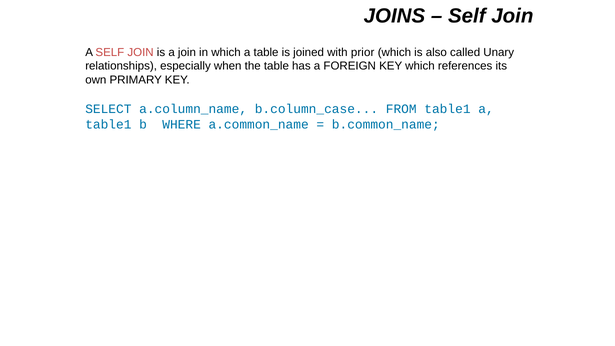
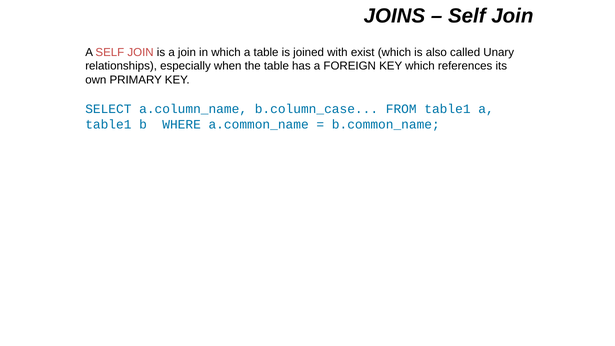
prior: prior -> exist
